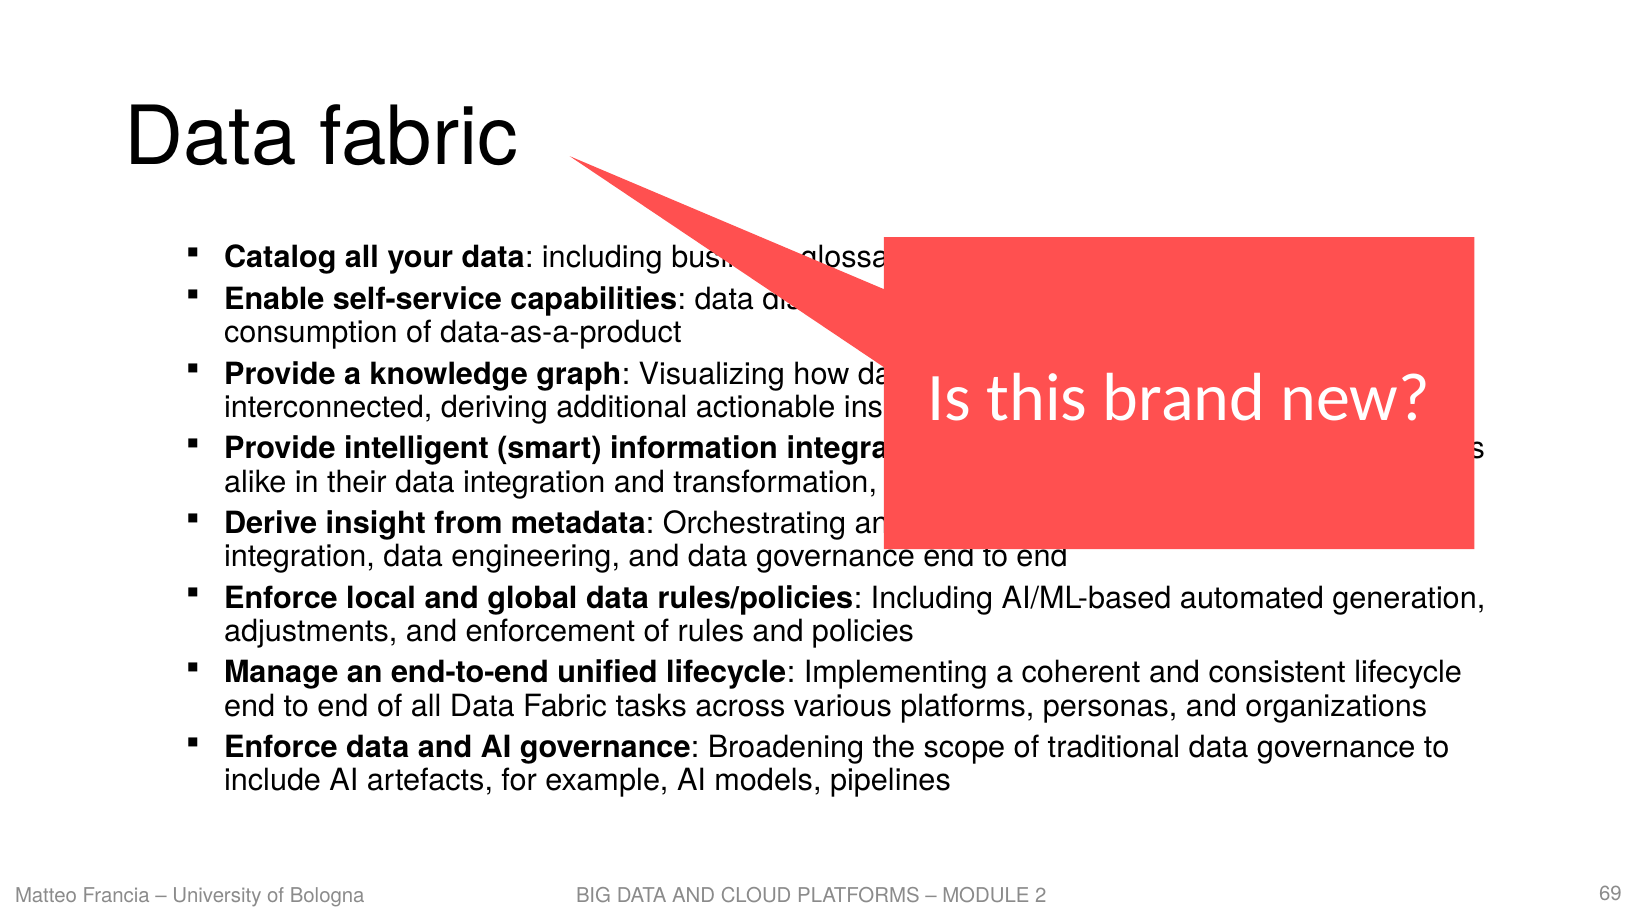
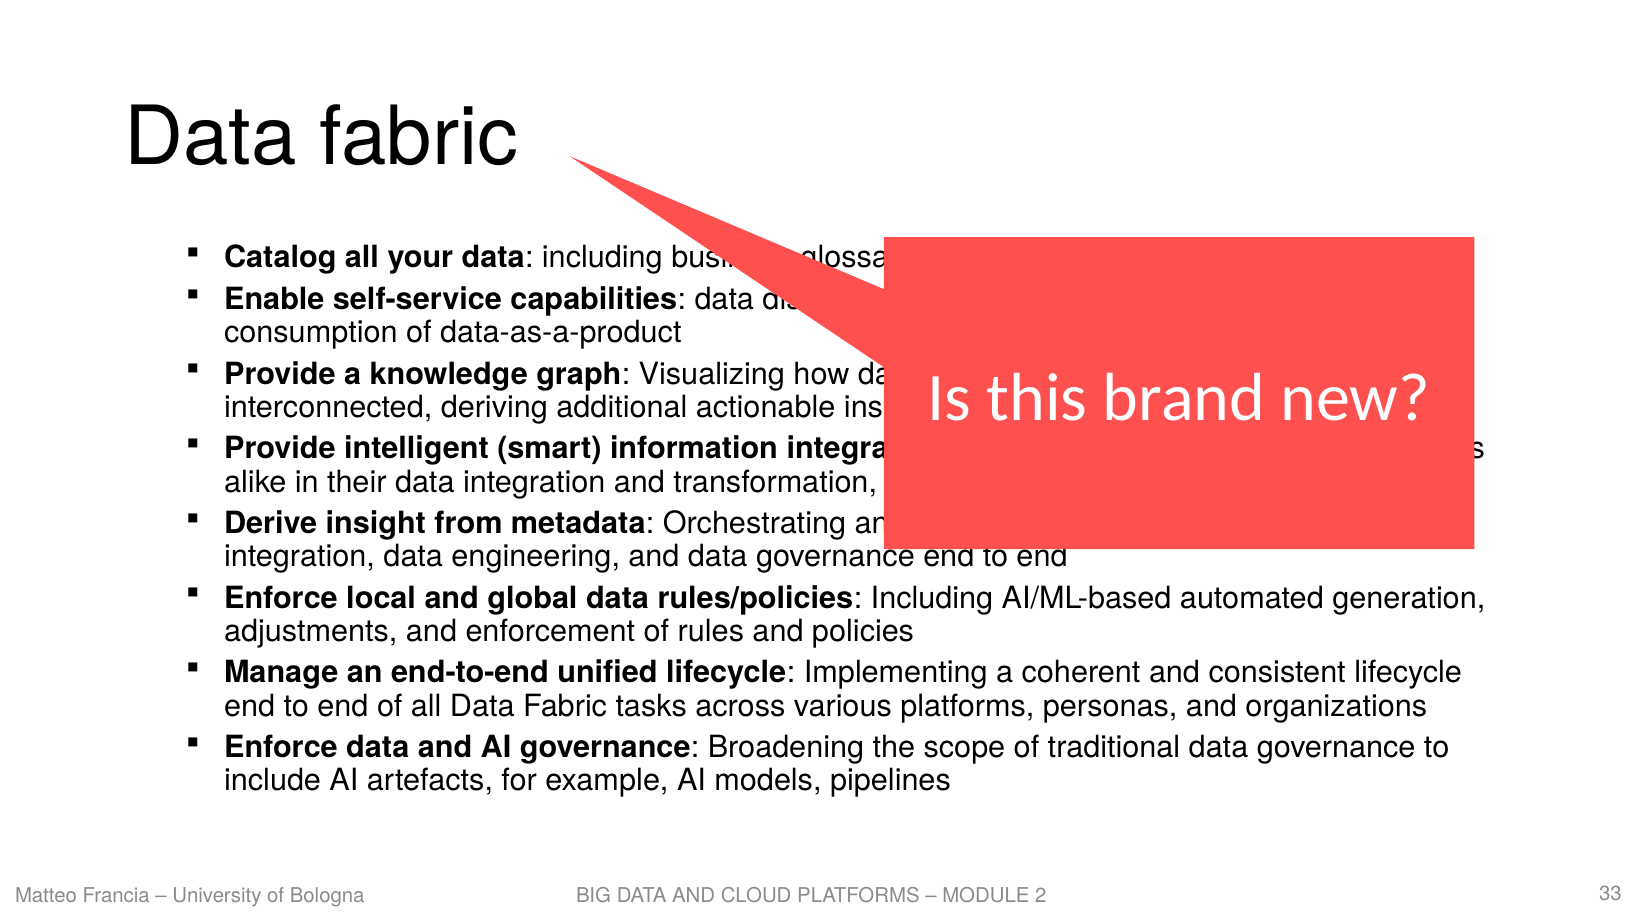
69: 69 -> 33
